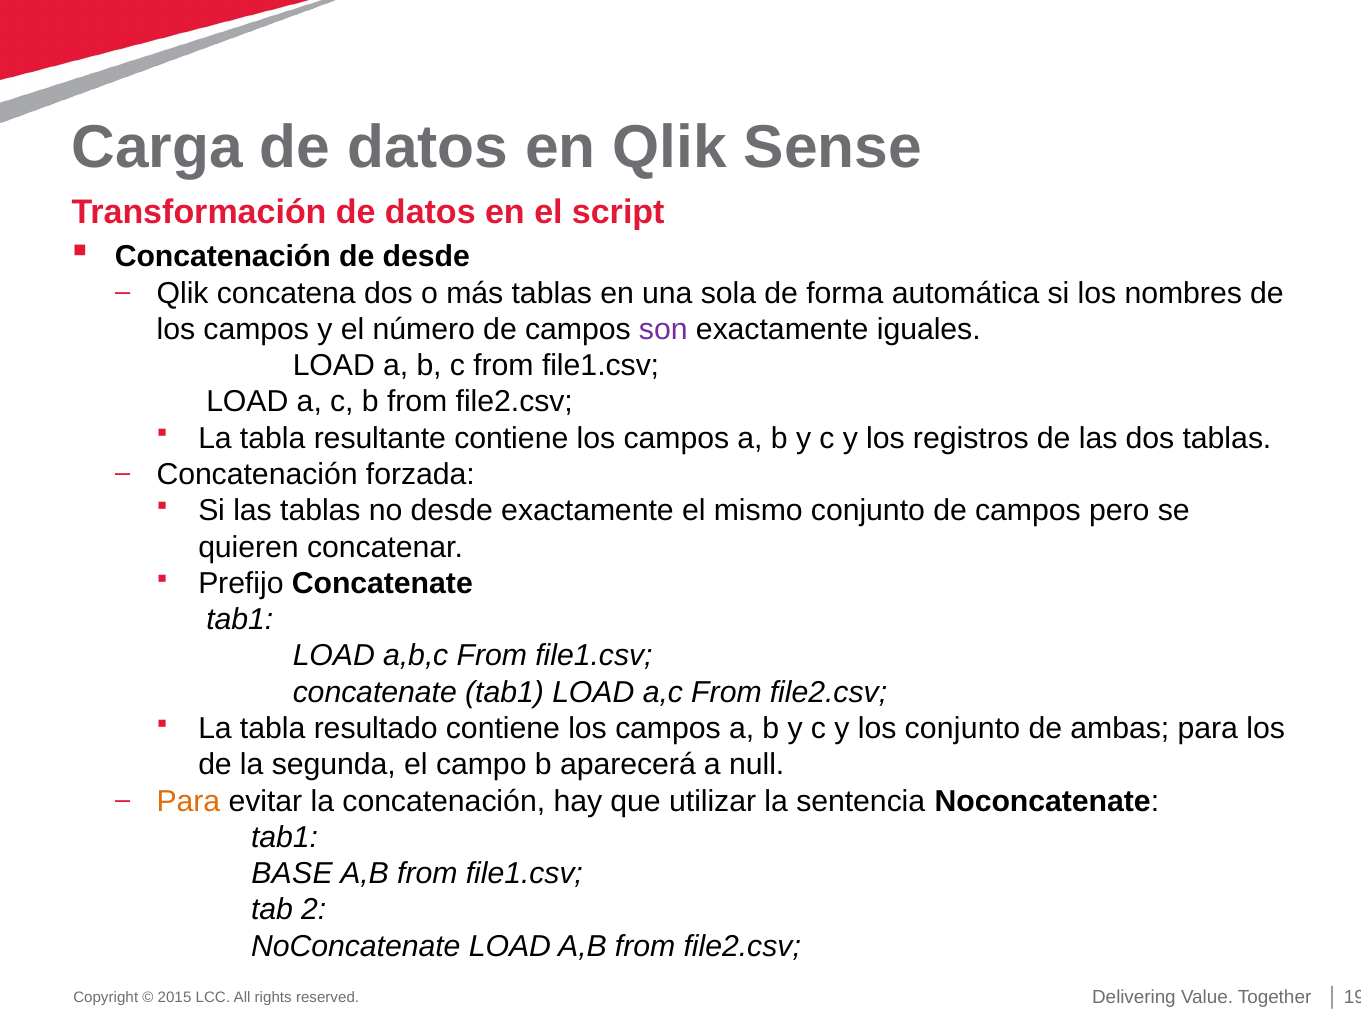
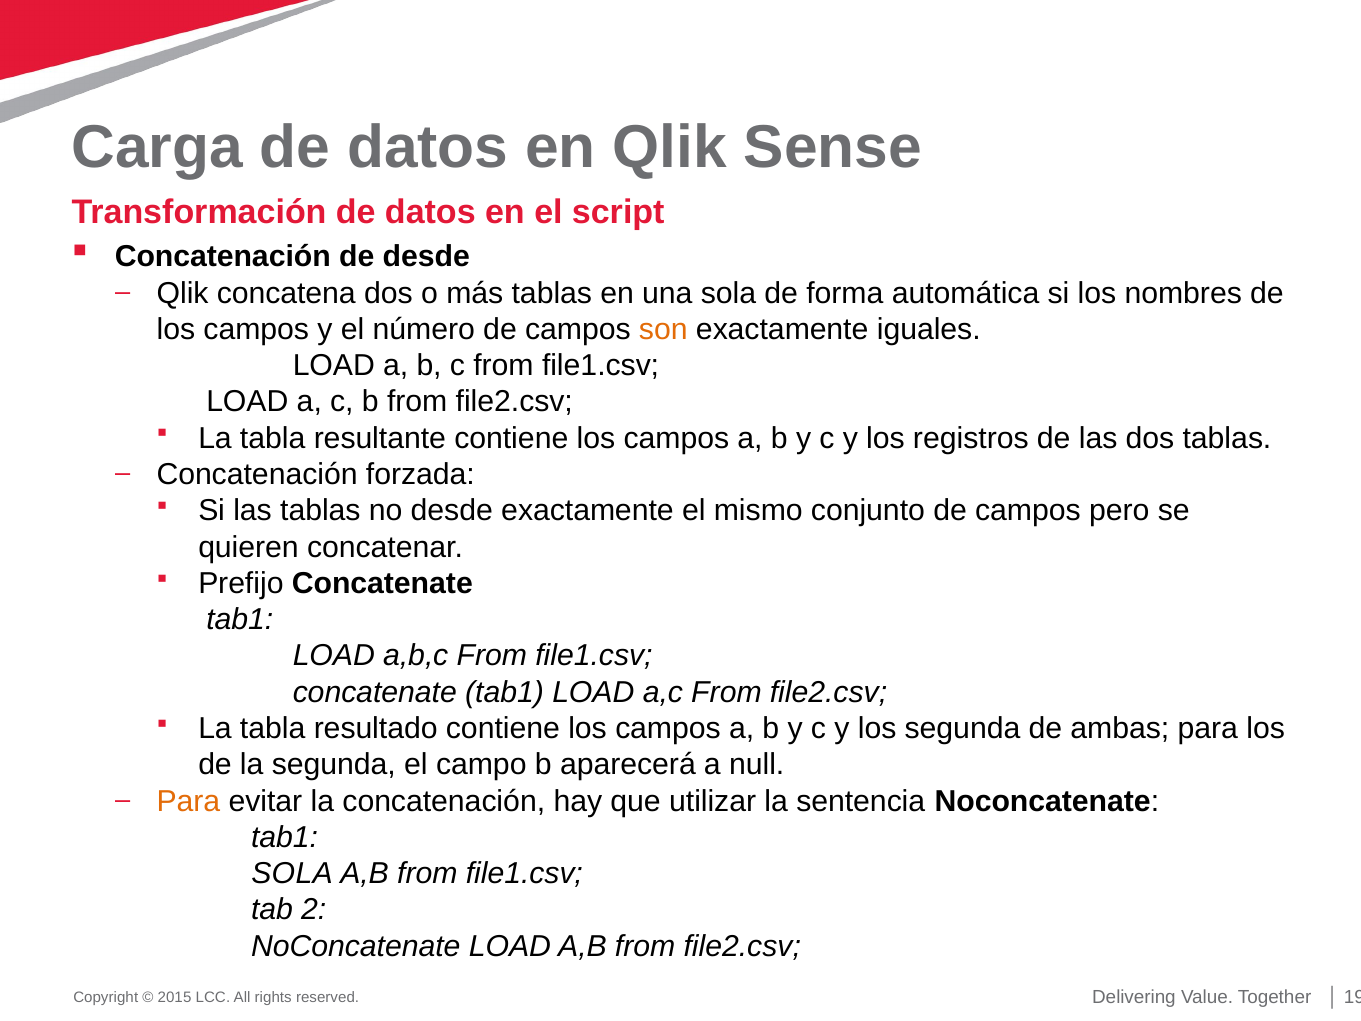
son colour: purple -> orange
los conjunto: conjunto -> segunda
BASE at (292, 873): BASE -> SOLA
